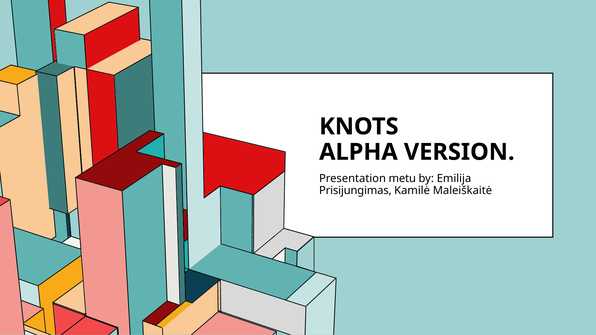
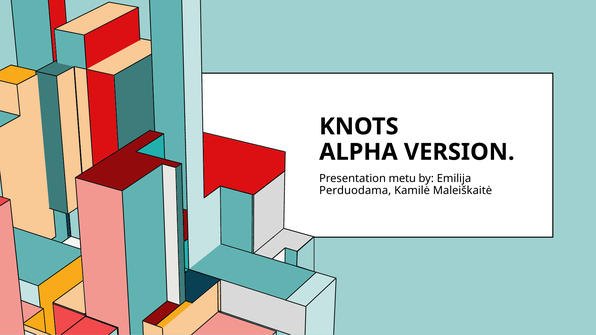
Prisijungimas: Prisijungimas -> Perduodama
